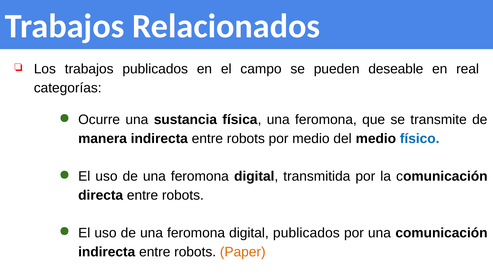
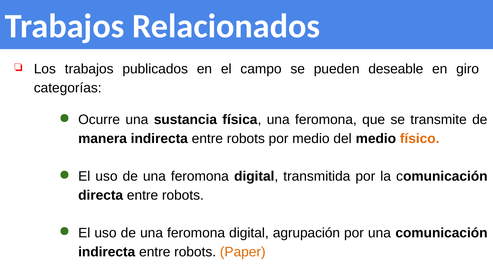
real: real -> giro
físico colour: blue -> orange
digital publicados: publicados -> agrupación
